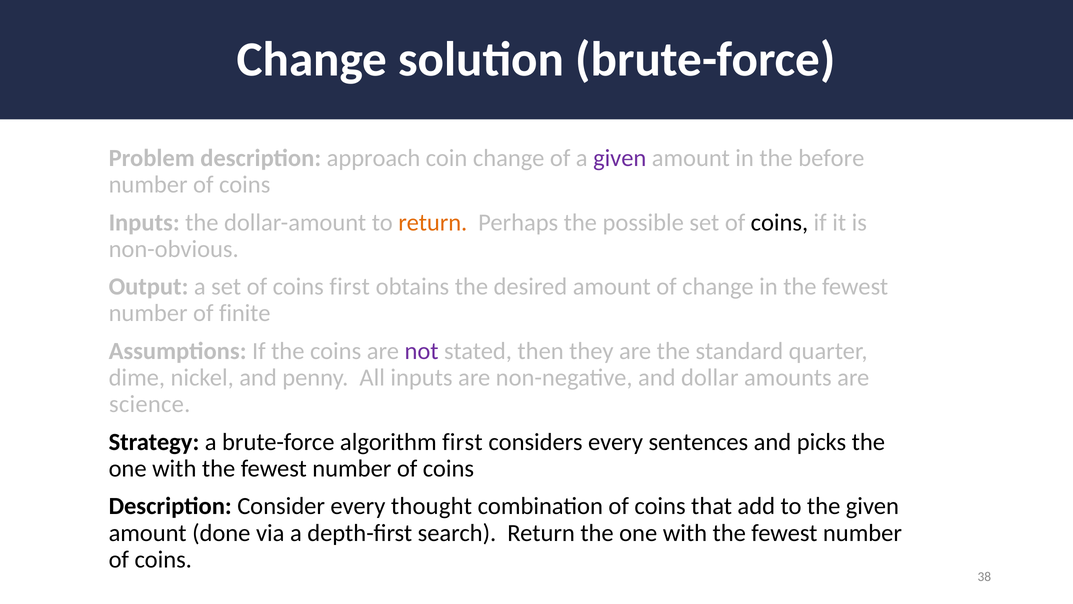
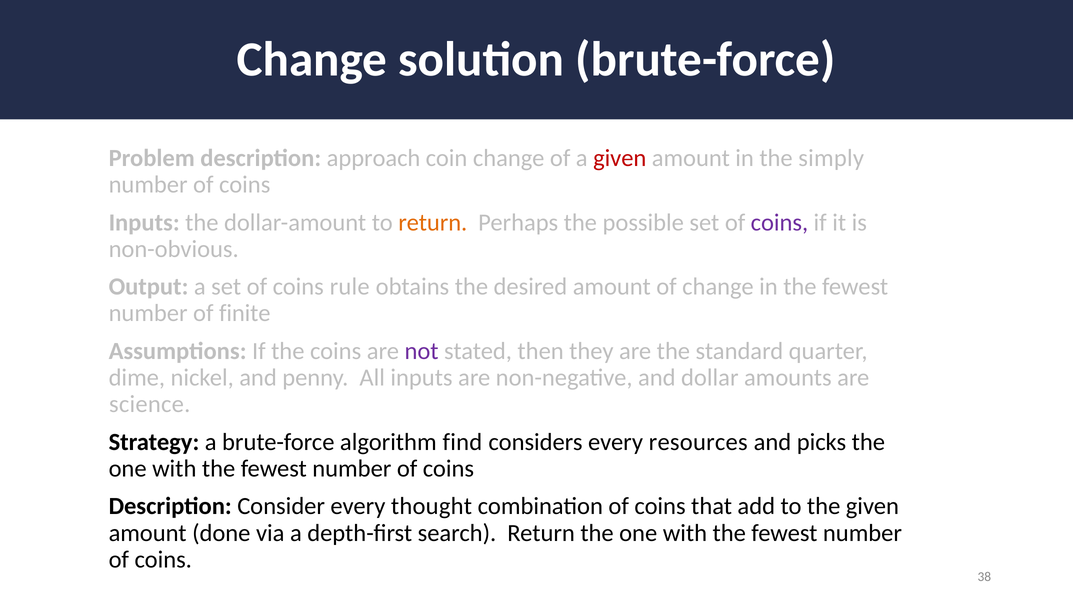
given at (620, 158) colour: purple -> red
before: before -> simply
coins at (779, 222) colour: black -> purple
coins first: first -> rule
algorithm first: first -> find
sentences: sentences -> resources
